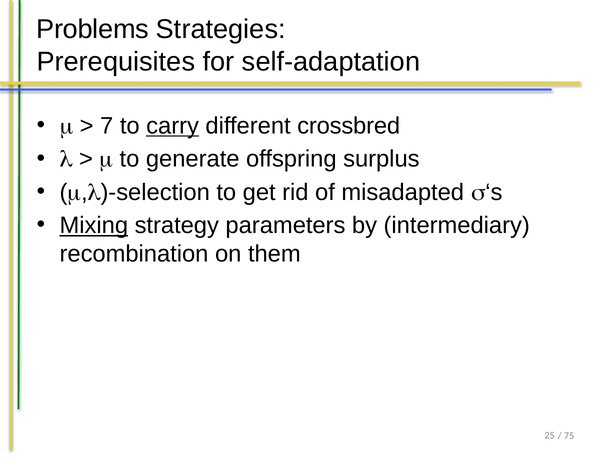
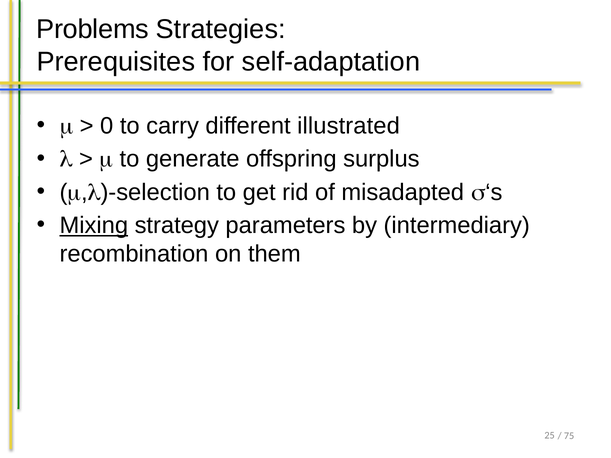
7: 7 -> 0
carry underline: present -> none
crossbred: crossbred -> illustrated
